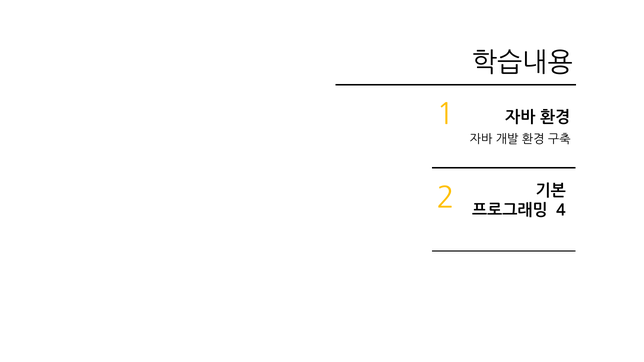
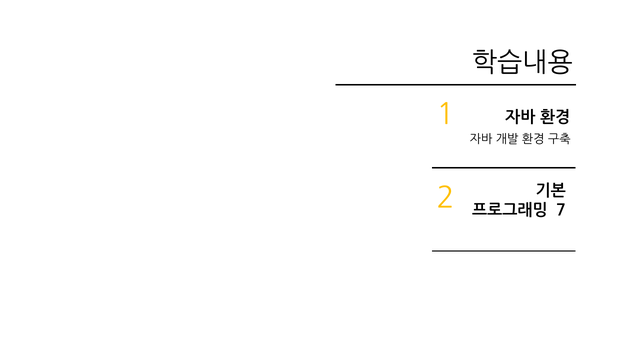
4: 4 -> 7
